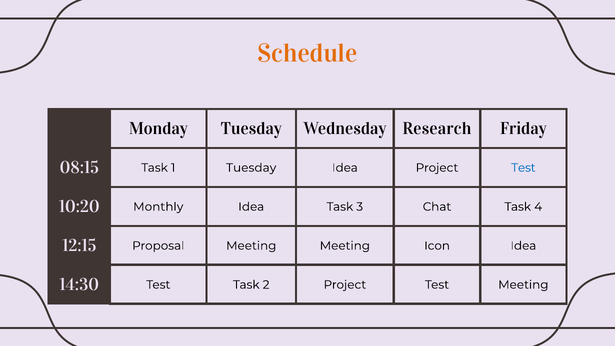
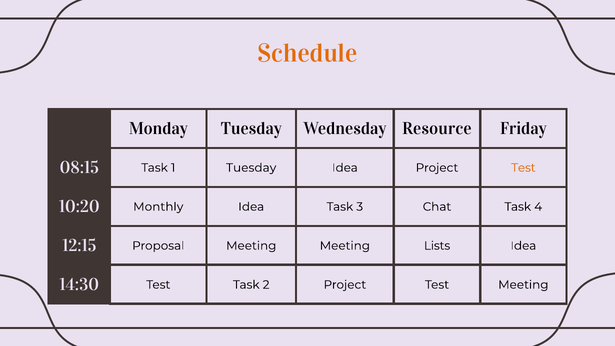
Research: Research -> Resource
Test at (523, 168) colour: blue -> orange
Icon: Icon -> Lists
